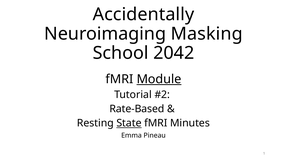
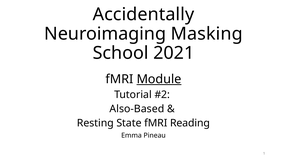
2042: 2042 -> 2021
Rate-Based: Rate-Based -> Also-Based
State underline: present -> none
Minutes: Minutes -> Reading
